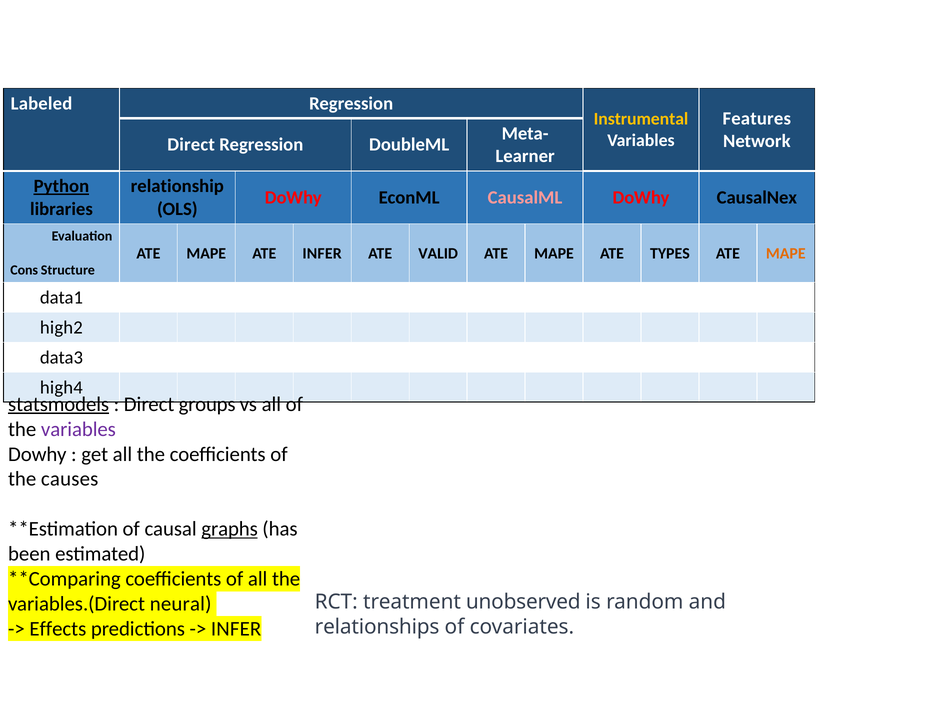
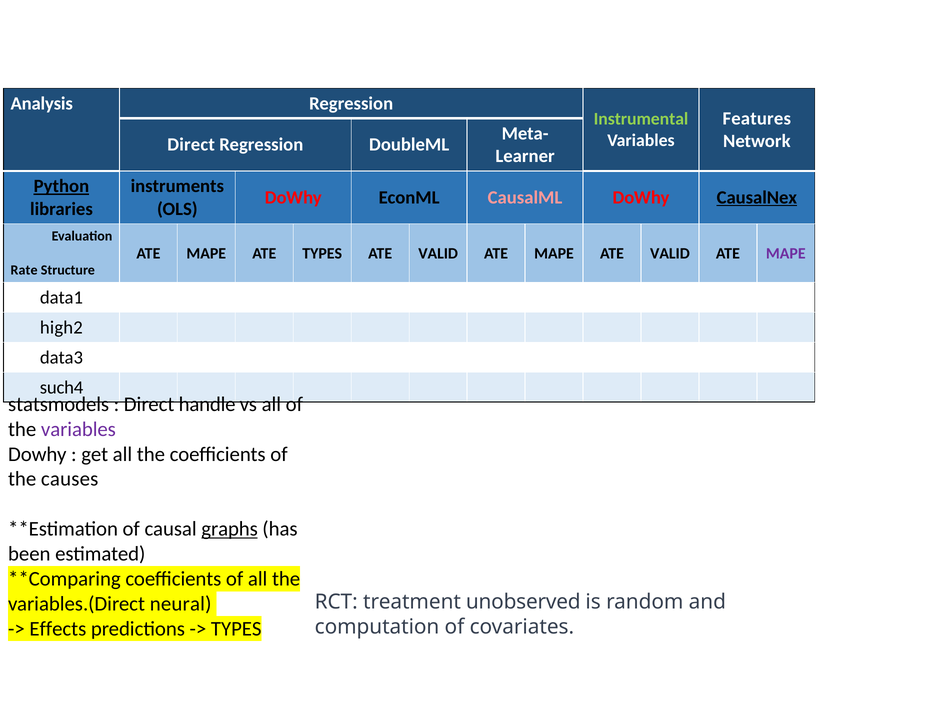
Labeled: Labeled -> Analysis
Instrumental colour: yellow -> light green
relationship: relationship -> instruments
CausalNex underline: none -> present
ATE INFER: INFER -> TYPES
MAPE ATE TYPES: TYPES -> VALID
MAPE at (786, 253) colour: orange -> purple
Cons: Cons -> Rate
high4: high4 -> such4
statsmodels underline: present -> none
groups: groups -> handle
INFER at (236, 628): INFER -> TYPES
relationships: relationships -> computation
